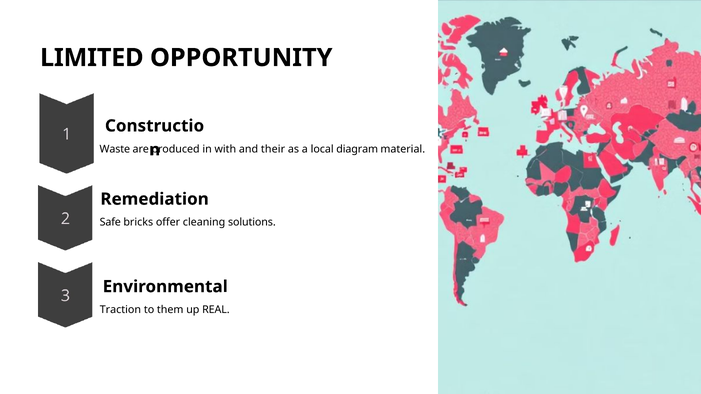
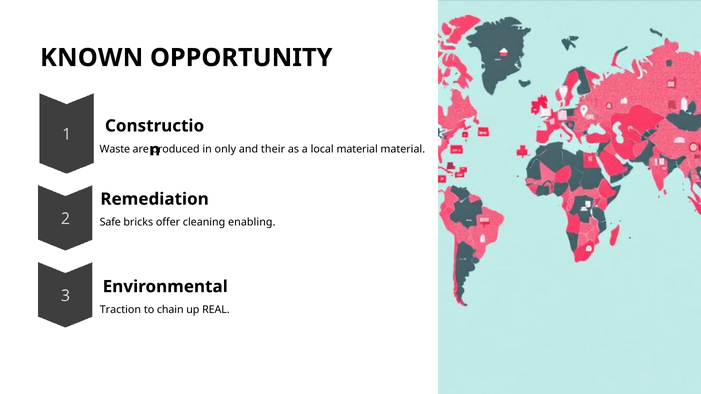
LIMITED: LIMITED -> KNOWN
with: with -> only
local diagram: diagram -> material
solutions: solutions -> enabling
them: them -> chain
